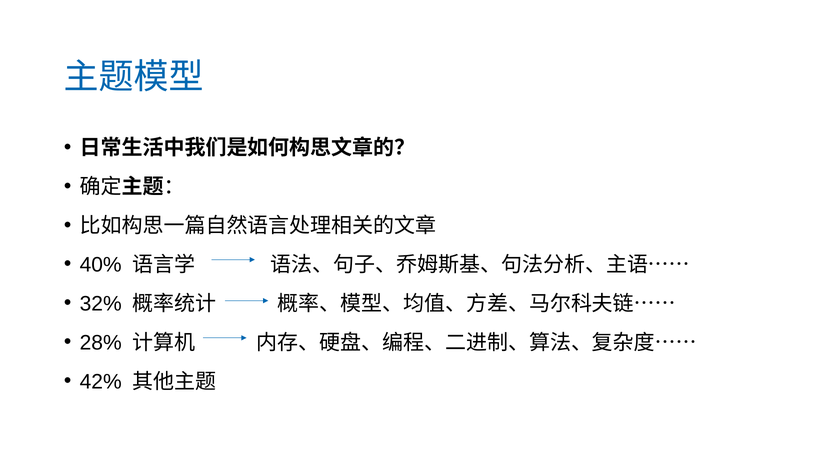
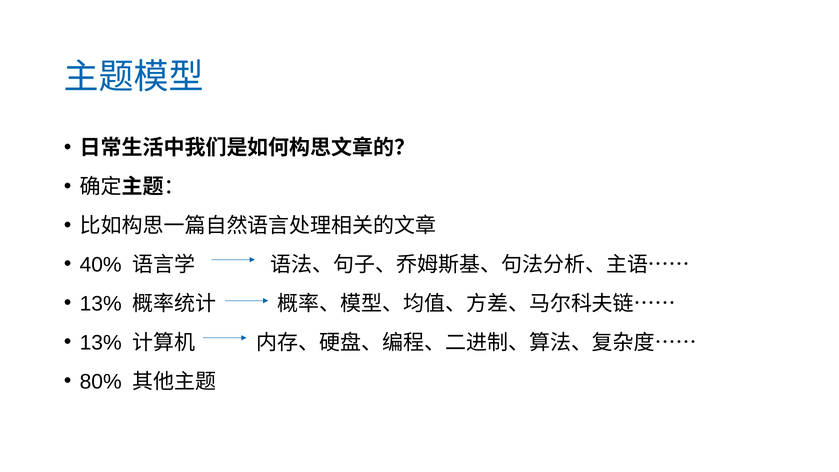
32% at (101, 304): 32% -> 13%
28% at (101, 343): 28% -> 13%
42%: 42% -> 80%
